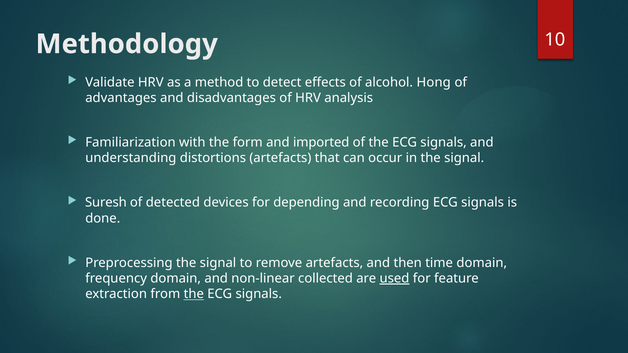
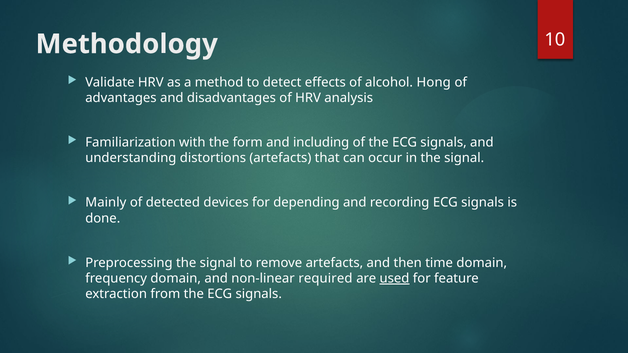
imported: imported -> including
Suresh: Suresh -> Mainly
collected: collected -> required
the at (194, 294) underline: present -> none
